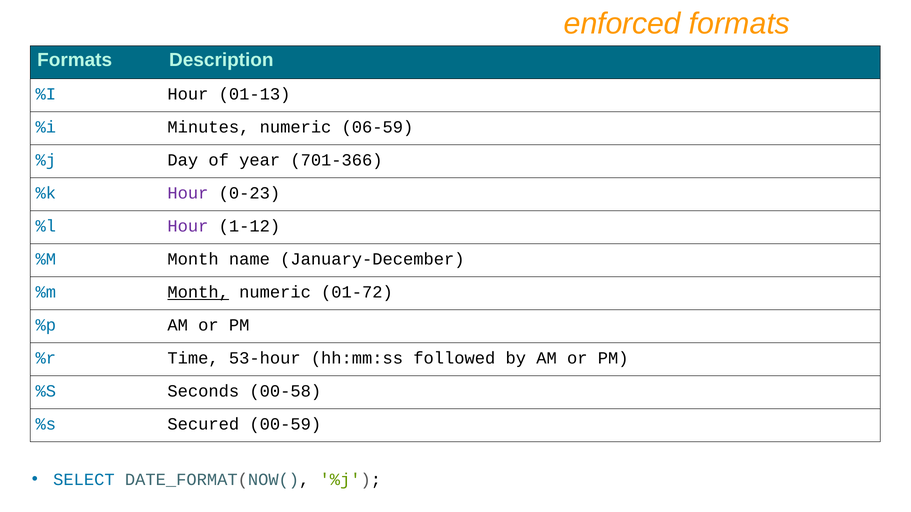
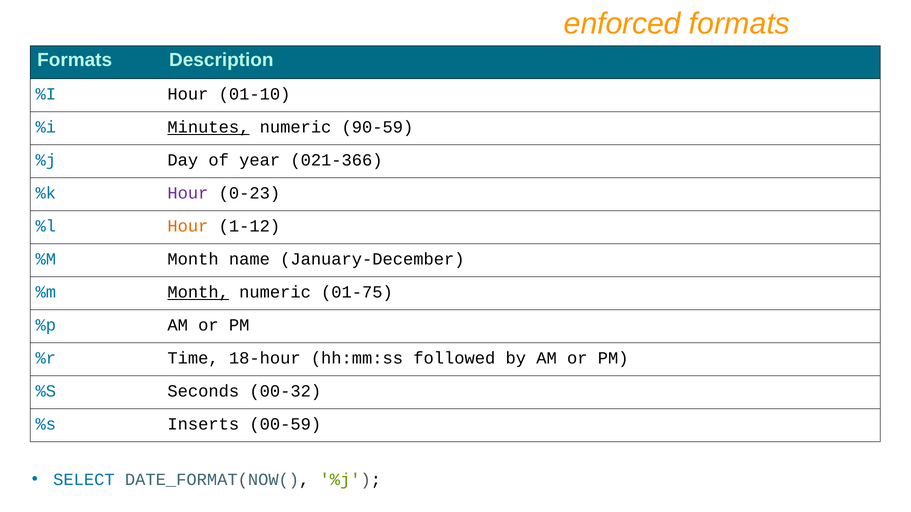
01-13: 01-13 -> 01-10
Minutes underline: none -> present
06-59: 06-59 -> 90-59
701-366: 701-366 -> 021-366
Hour at (188, 226) colour: purple -> orange
01-72: 01-72 -> 01-75
53-hour: 53-hour -> 18-hour
00-58: 00-58 -> 00-32
Secured: Secured -> Inserts
